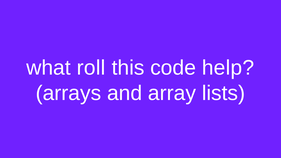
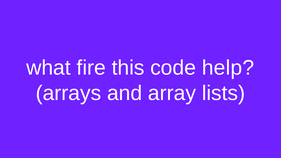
roll: roll -> fire
